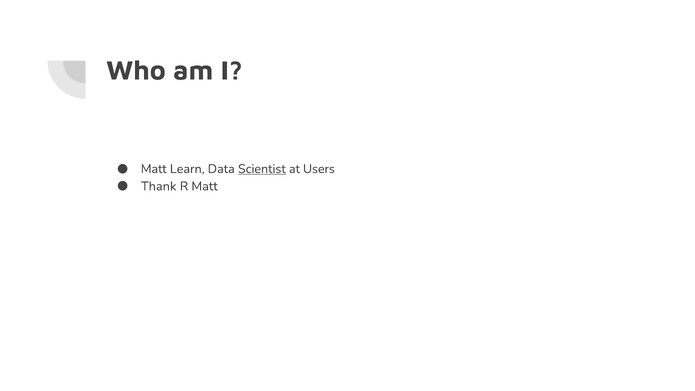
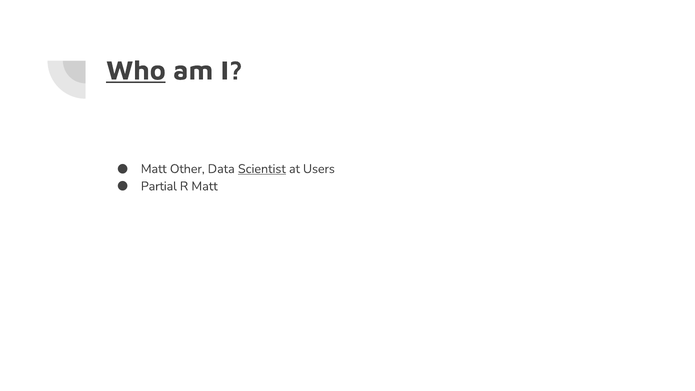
Who underline: none -> present
Learn: Learn -> Other
Thank: Thank -> Partial
